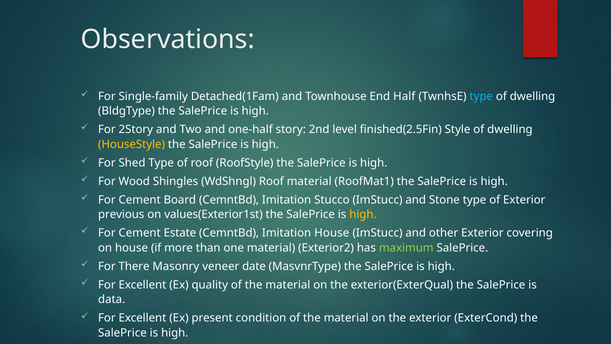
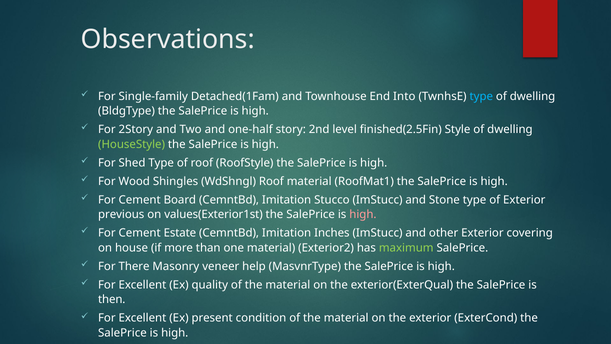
Half: Half -> Into
HouseStyle colour: yellow -> light green
high at (363, 214) colour: yellow -> pink
Imitation House: House -> Inches
date: date -> help
data: data -> then
